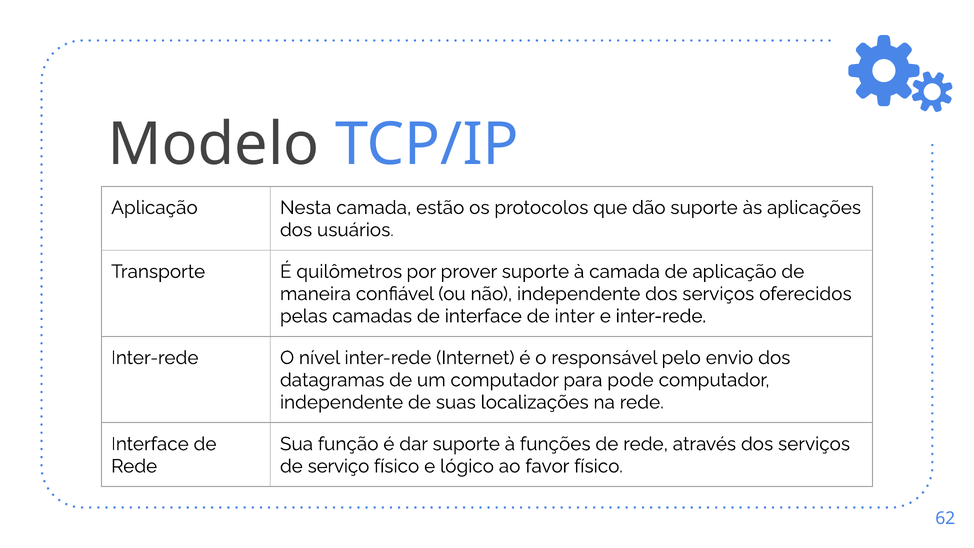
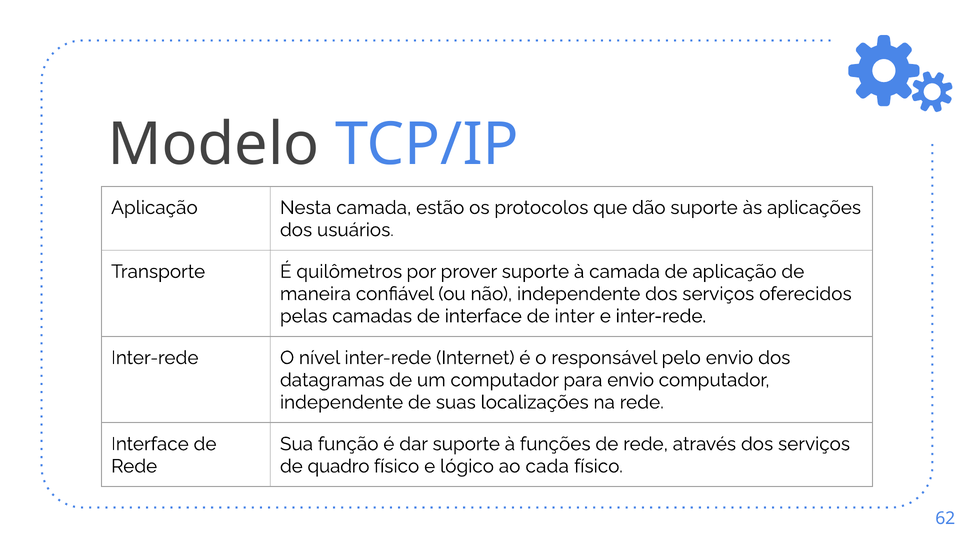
para pode: pode -> envio
serviço: serviço -> quadro
favor: favor -> cada
